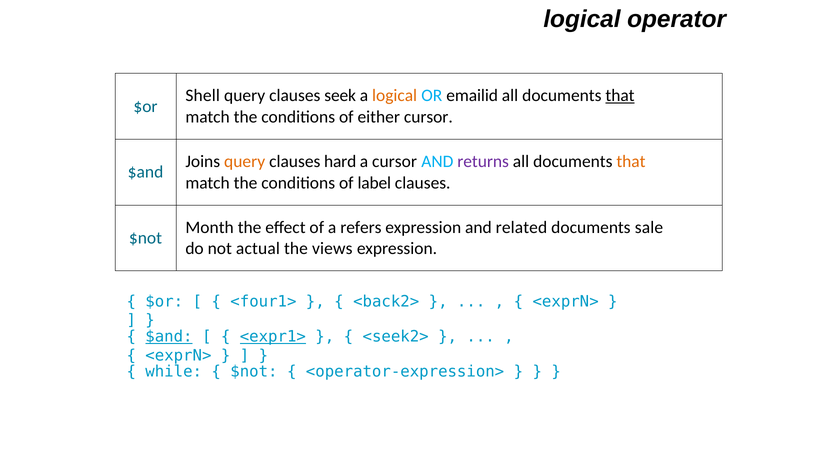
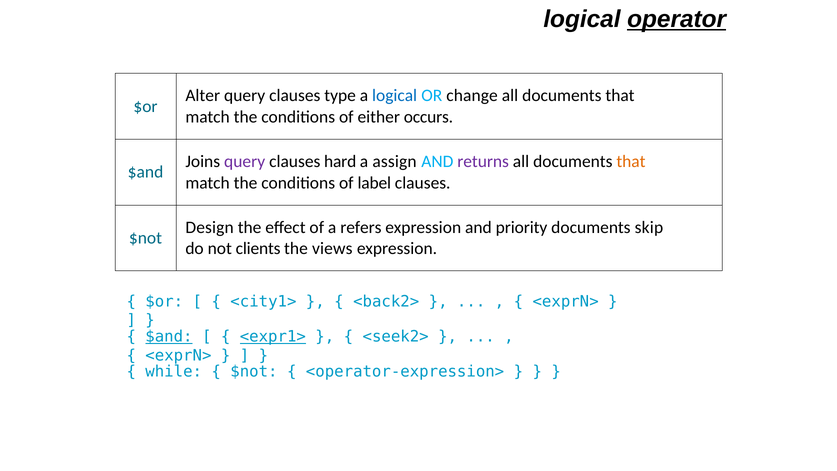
operator underline: none -> present
Shell: Shell -> Alter
seek: seek -> type
logical at (395, 96) colour: orange -> blue
emailid: emailid -> change
that at (620, 96) underline: present -> none
either cursor: cursor -> occurs
query at (245, 161) colour: orange -> purple
a cursor: cursor -> assign
Month: Month -> Design
related: related -> priority
sale: sale -> skip
actual: actual -> clients
<four1>: <four1> -> <city1>
